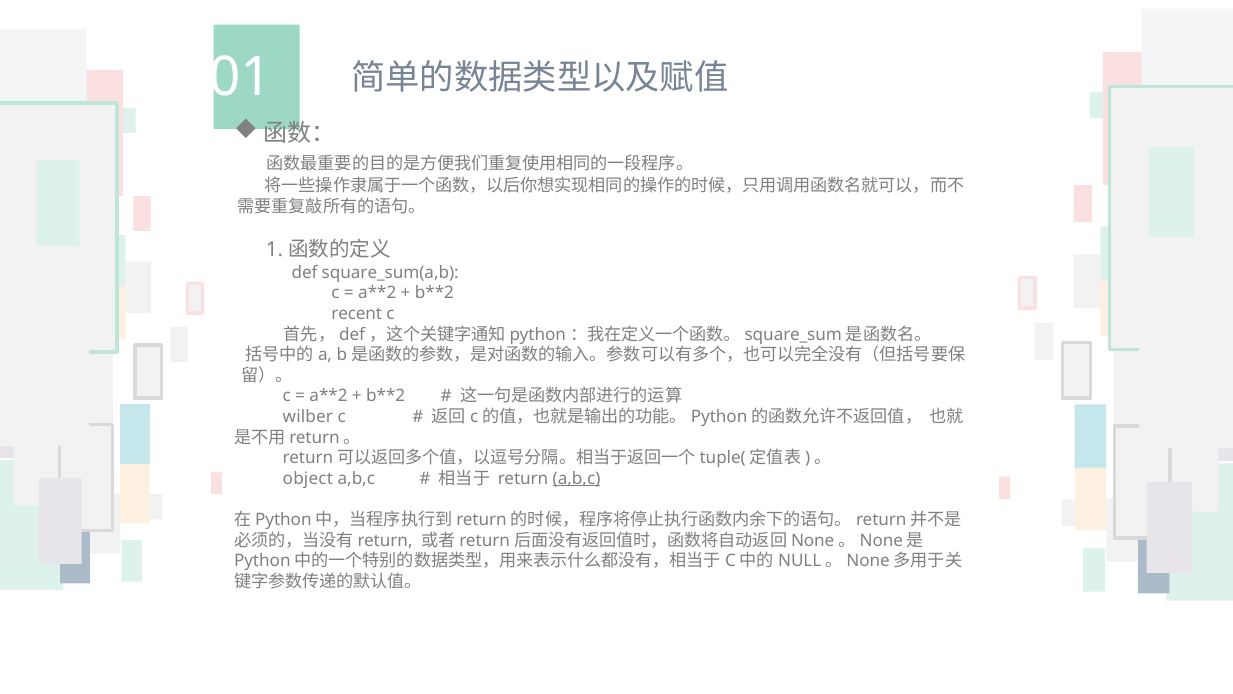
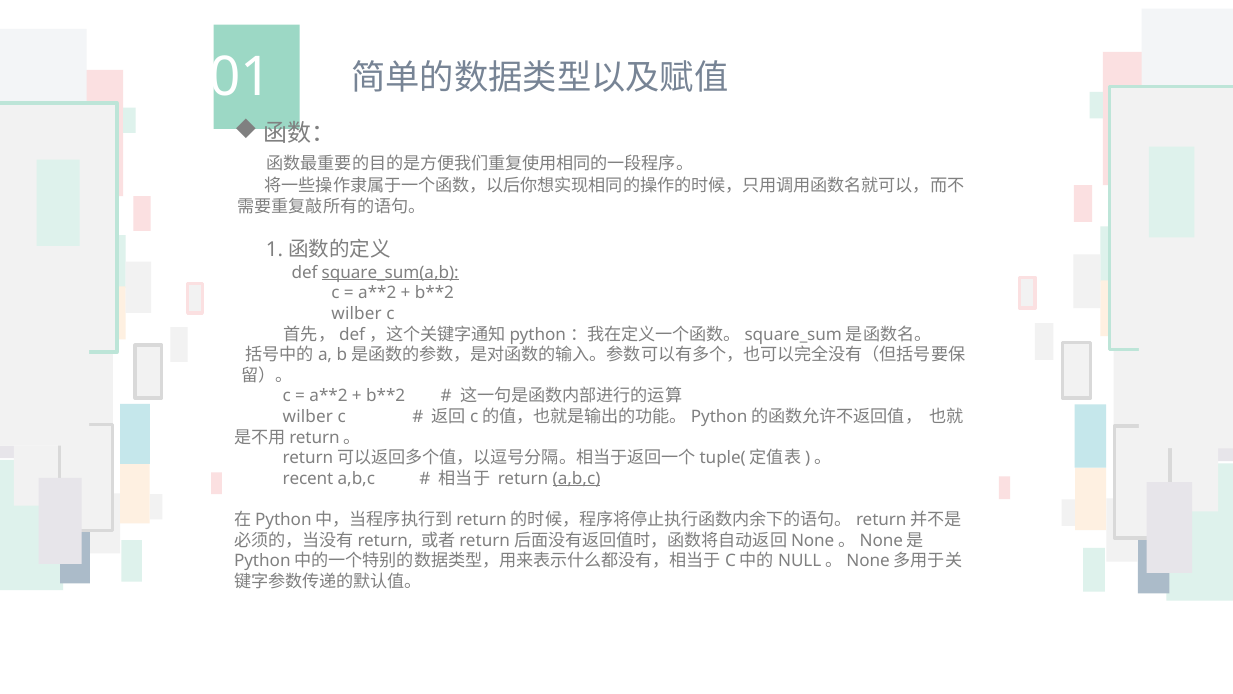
square_sum(a,b underline: none -> present
recent at (357, 314): recent -> wilber
object: object -> recent
